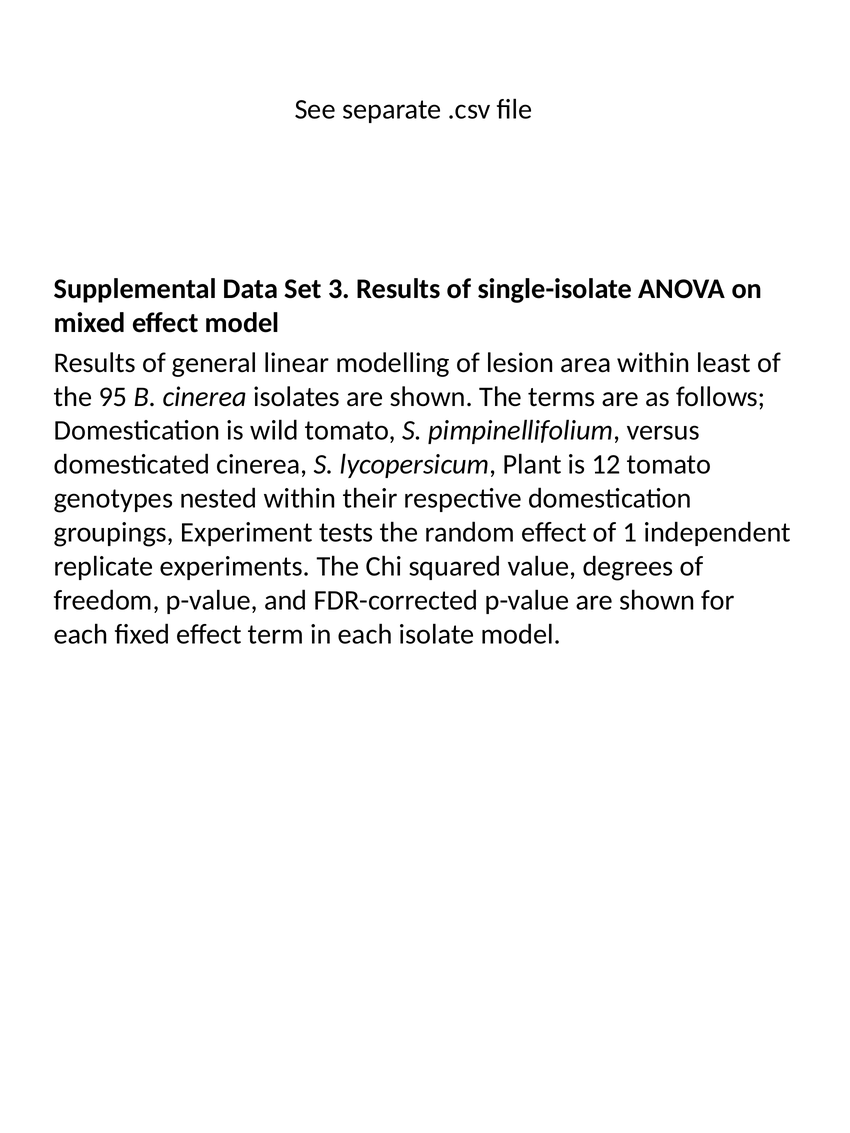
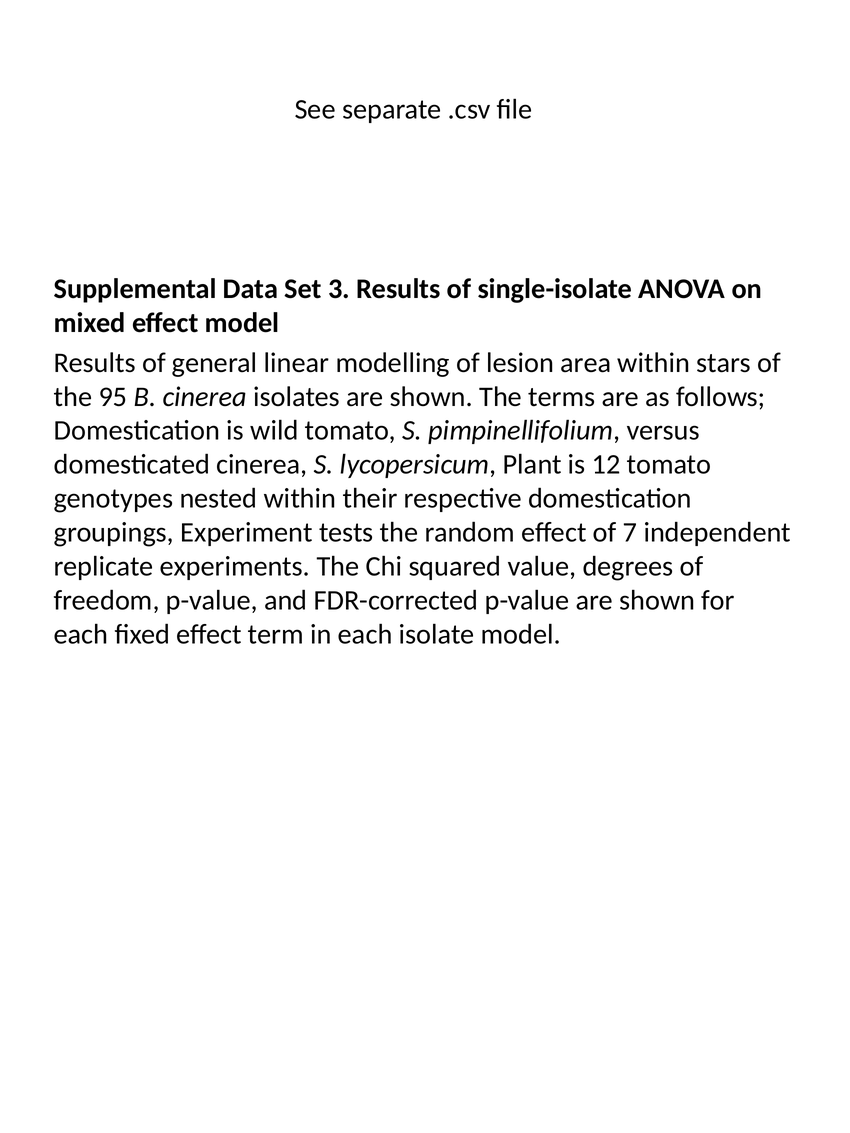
least: least -> stars
1: 1 -> 7
